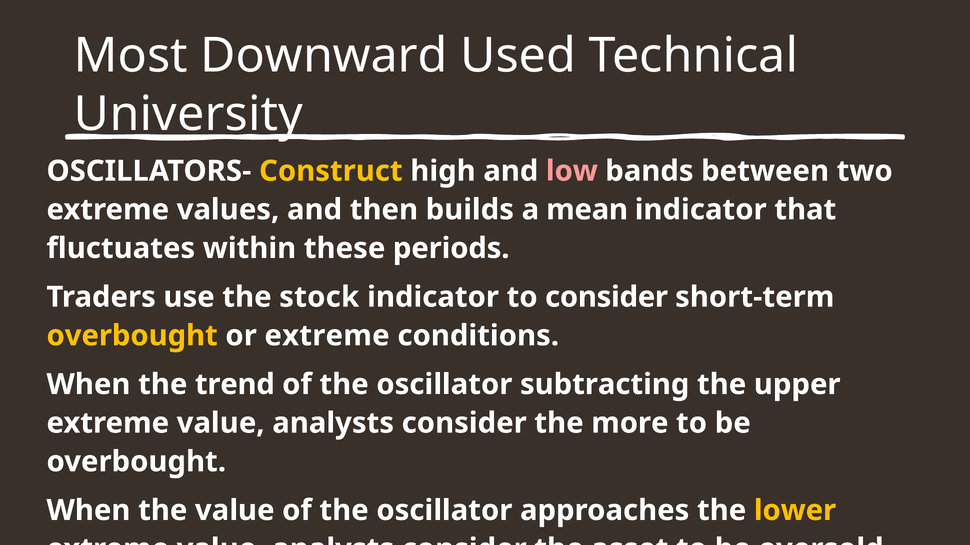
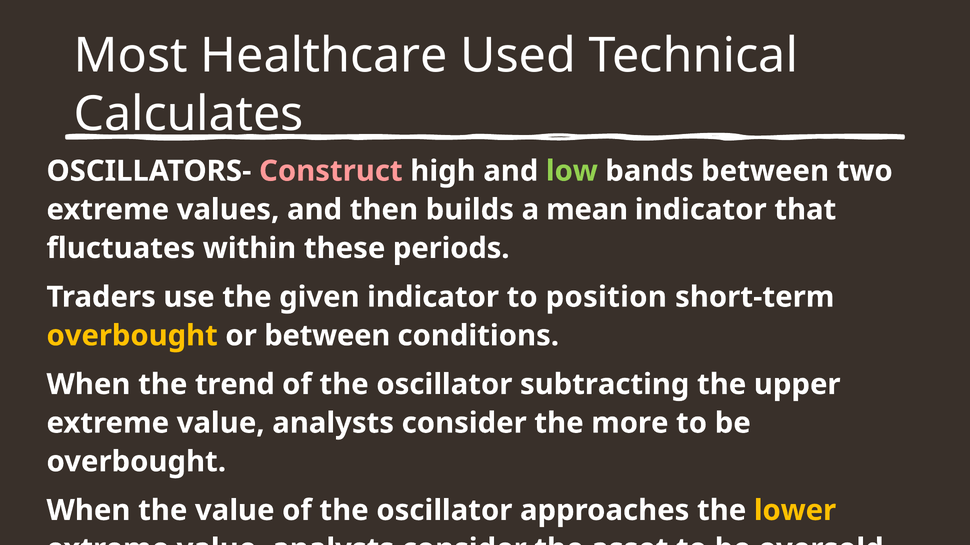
Downward: Downward -> Healthcare
University: University -> Calculates
Construct colour: yellow -> pink
low colour: pink -> light green
stock: stock -> given
to consider: consider -> position
or extreme: extreme -> between
